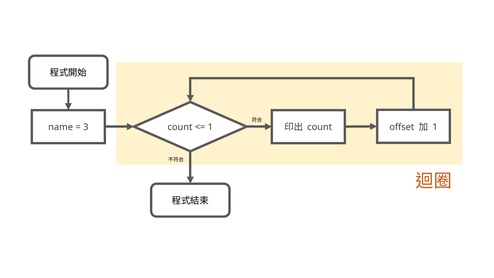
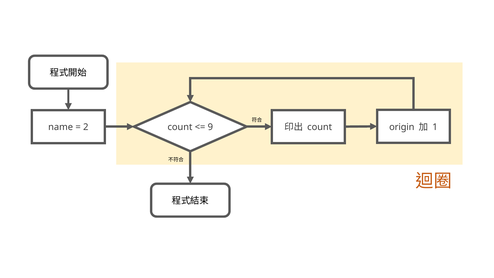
offset: offset -> origin
3: 3 -> 2
1 at (210, 127): 1 -> 9
